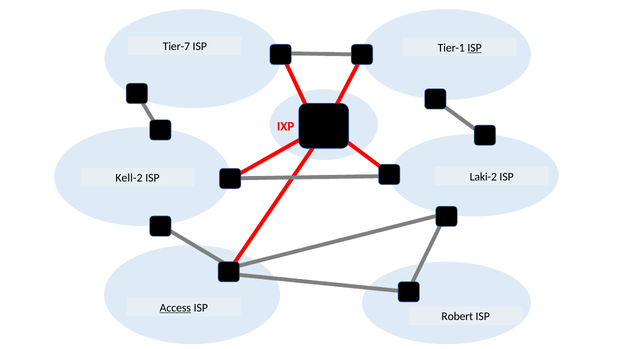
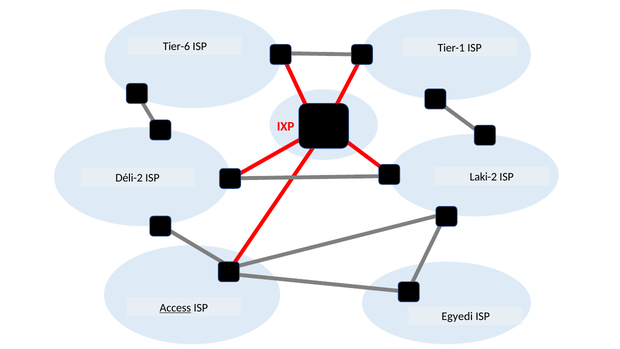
Tier-7: Tier-7 -> Tier-6
ISP at (475, 48) underline: present -> none
Kell-2: Kell-2 -> Déli-2
Robert: Robert -> Egyedi
